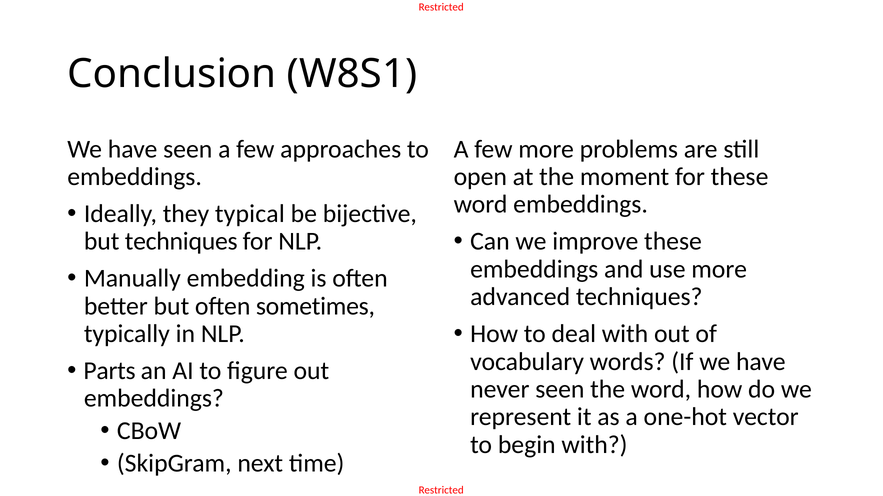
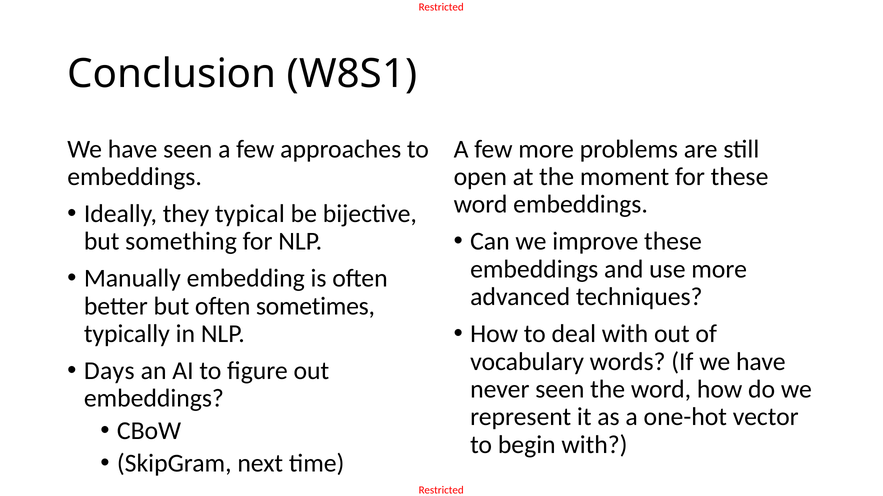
but techniques: techniques -> something
Parts: Parts -> Days
